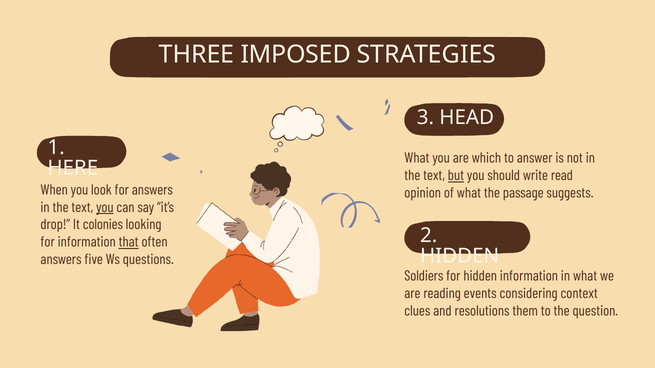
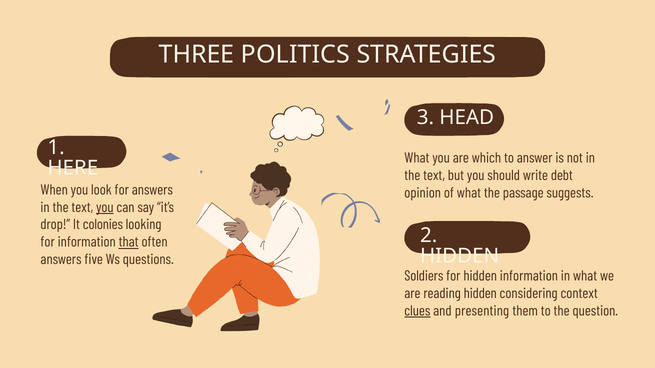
IMPOSED: IMPOSED -> POLITICS
but underline: present -> none
read: read -> debt
reading events: events -> hidden
clues underline: none -> present
resolutions: resolutions -> presenting
